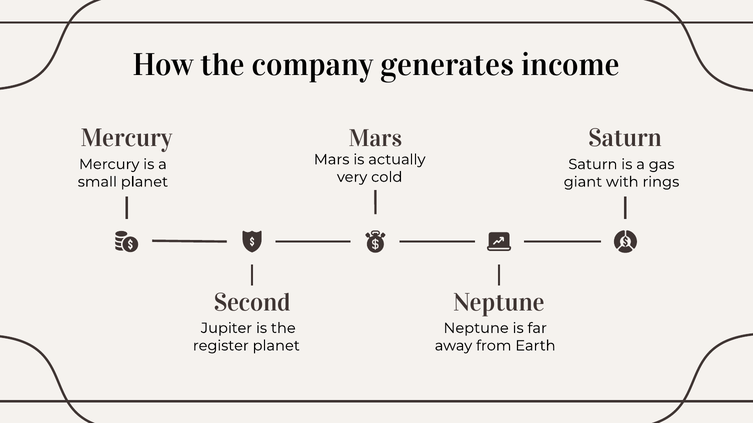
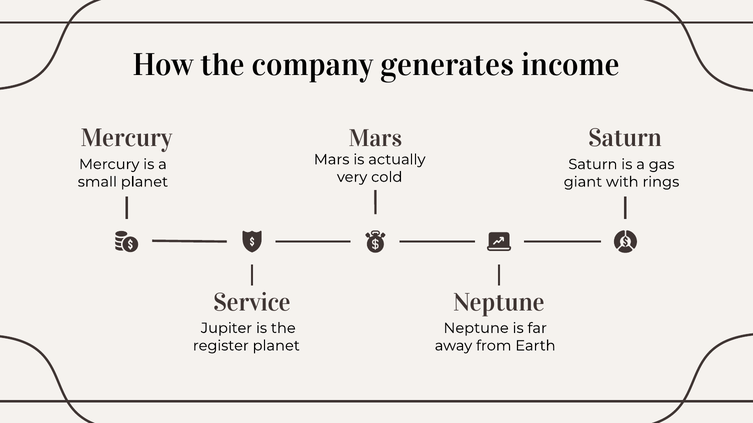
Second: Second -> Service
